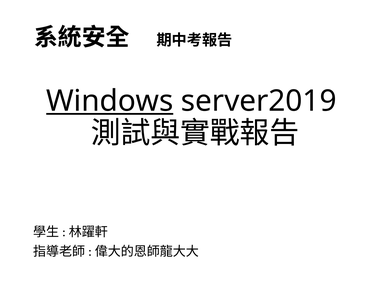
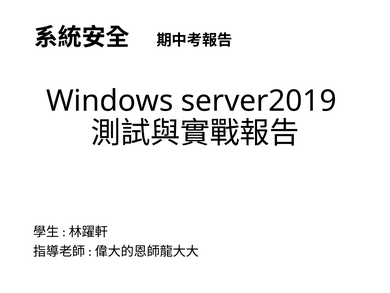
Windows underline: present -> none
